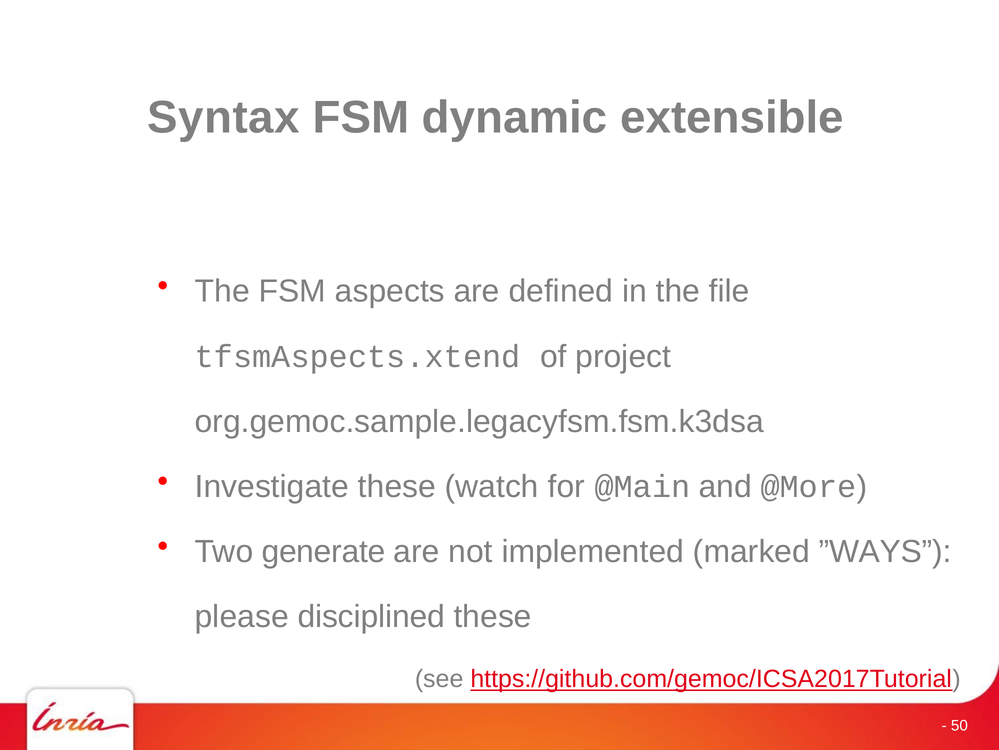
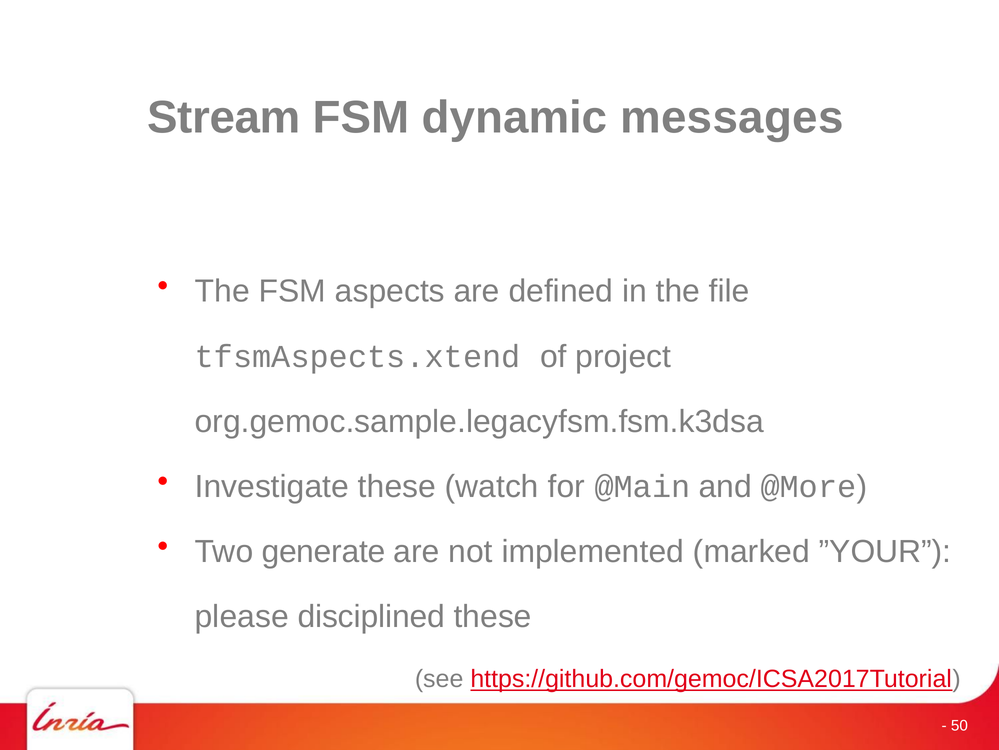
Syntax: Syntax -> Stream
extensible: extensible -> messages
”WAYS: ”WAYS -> ”YOUR
